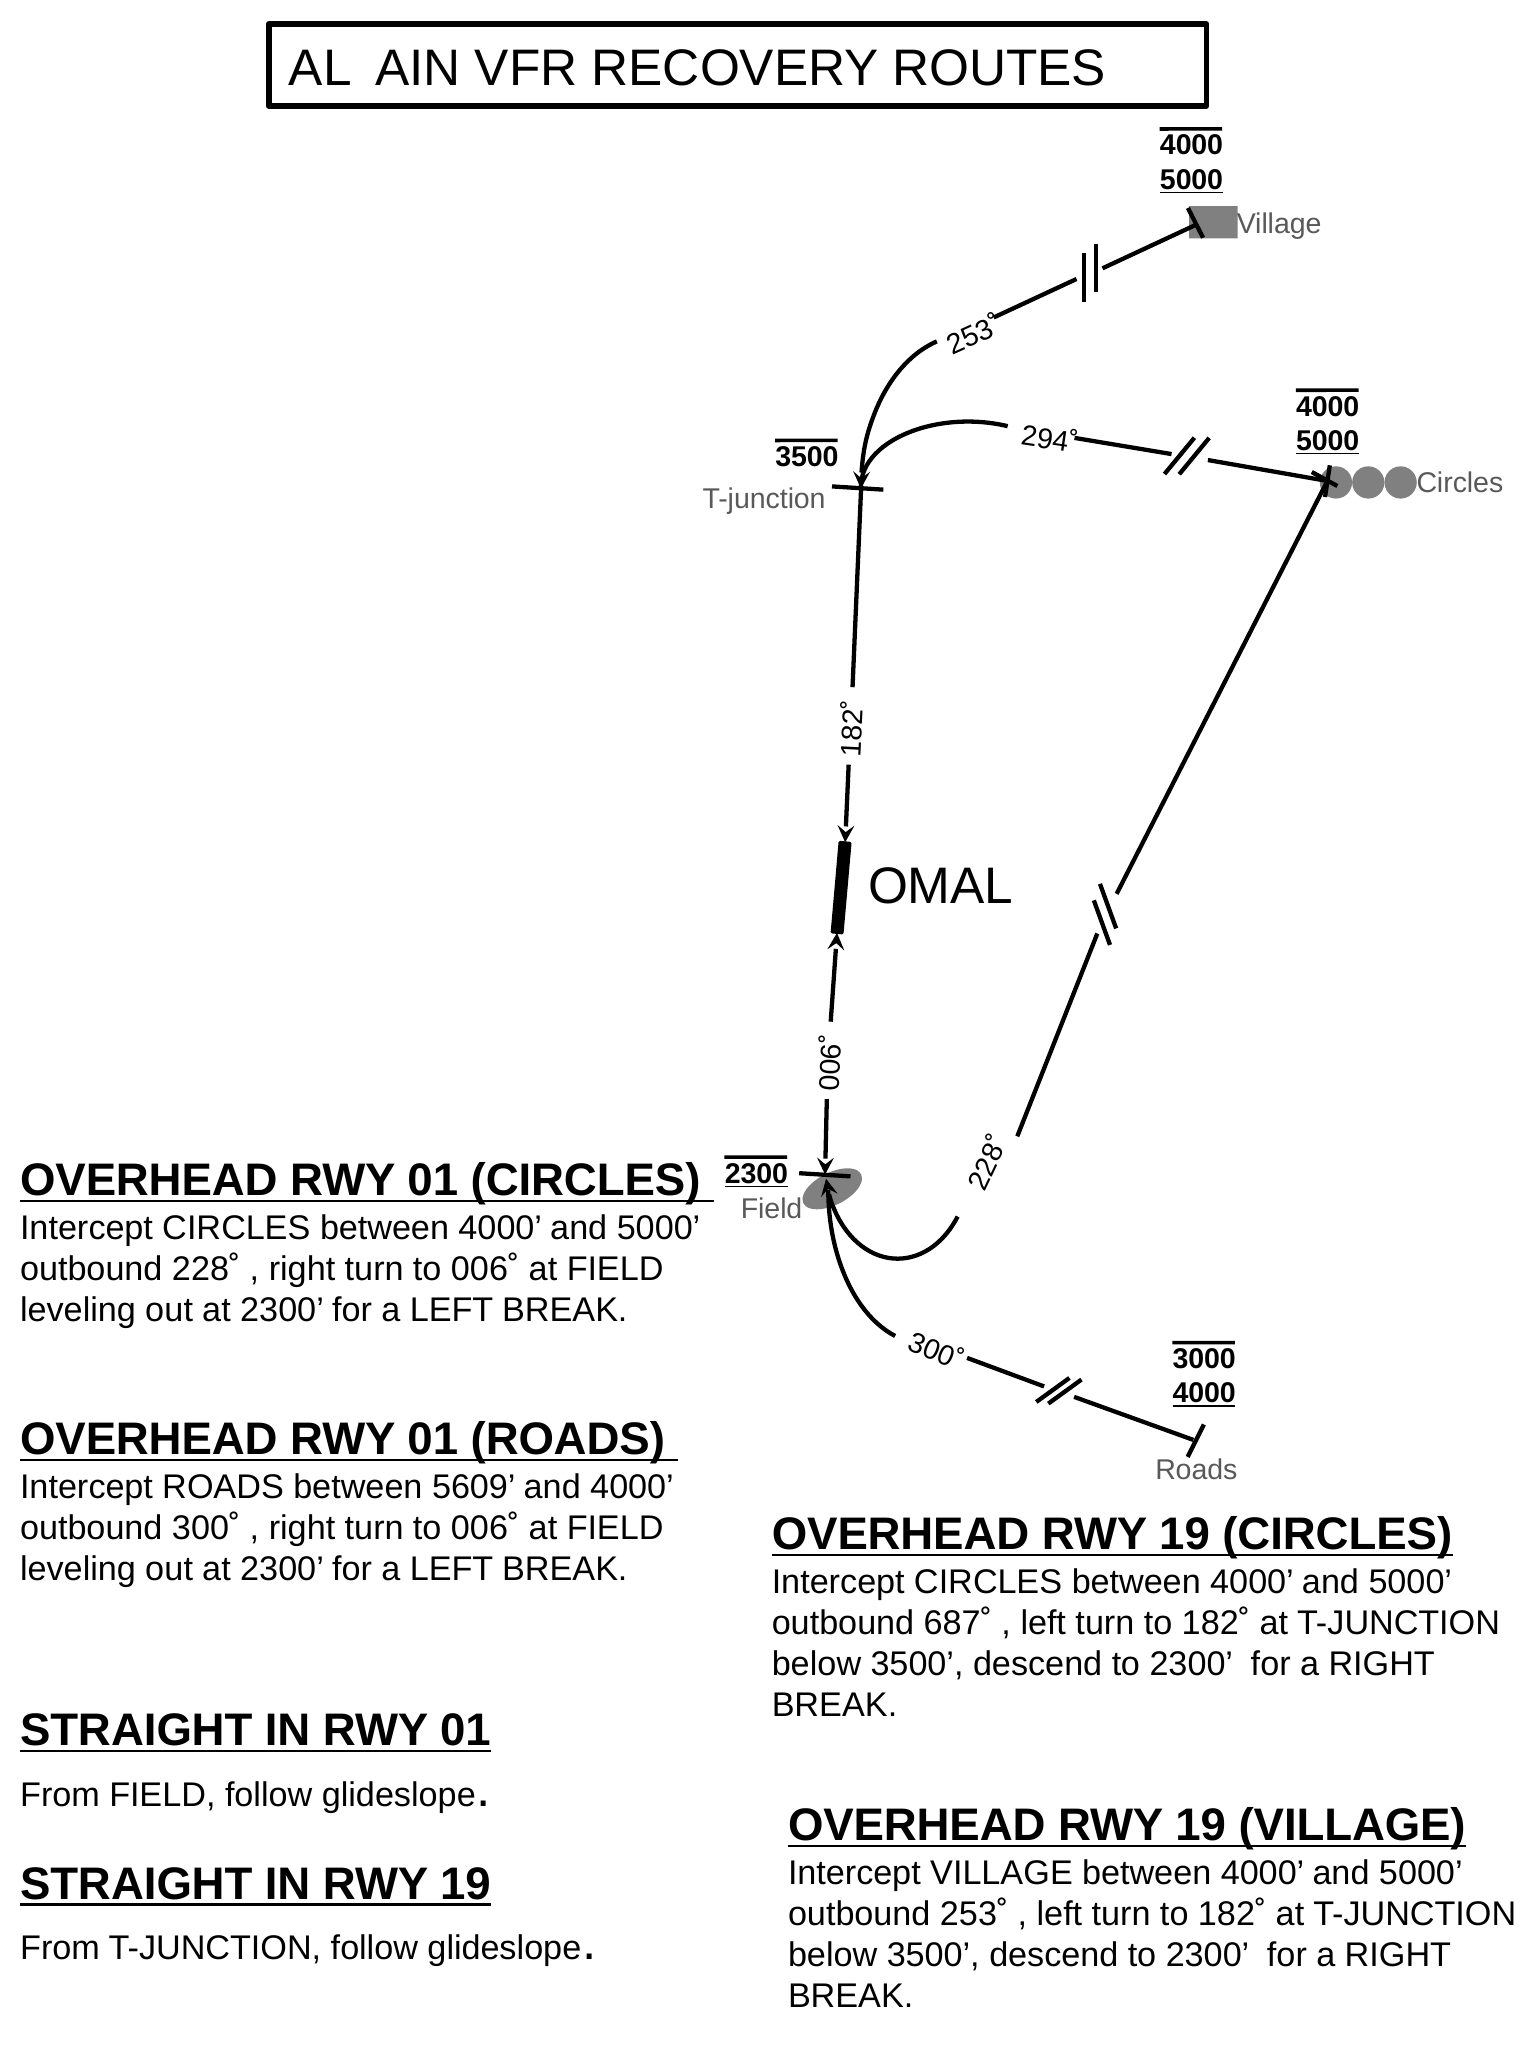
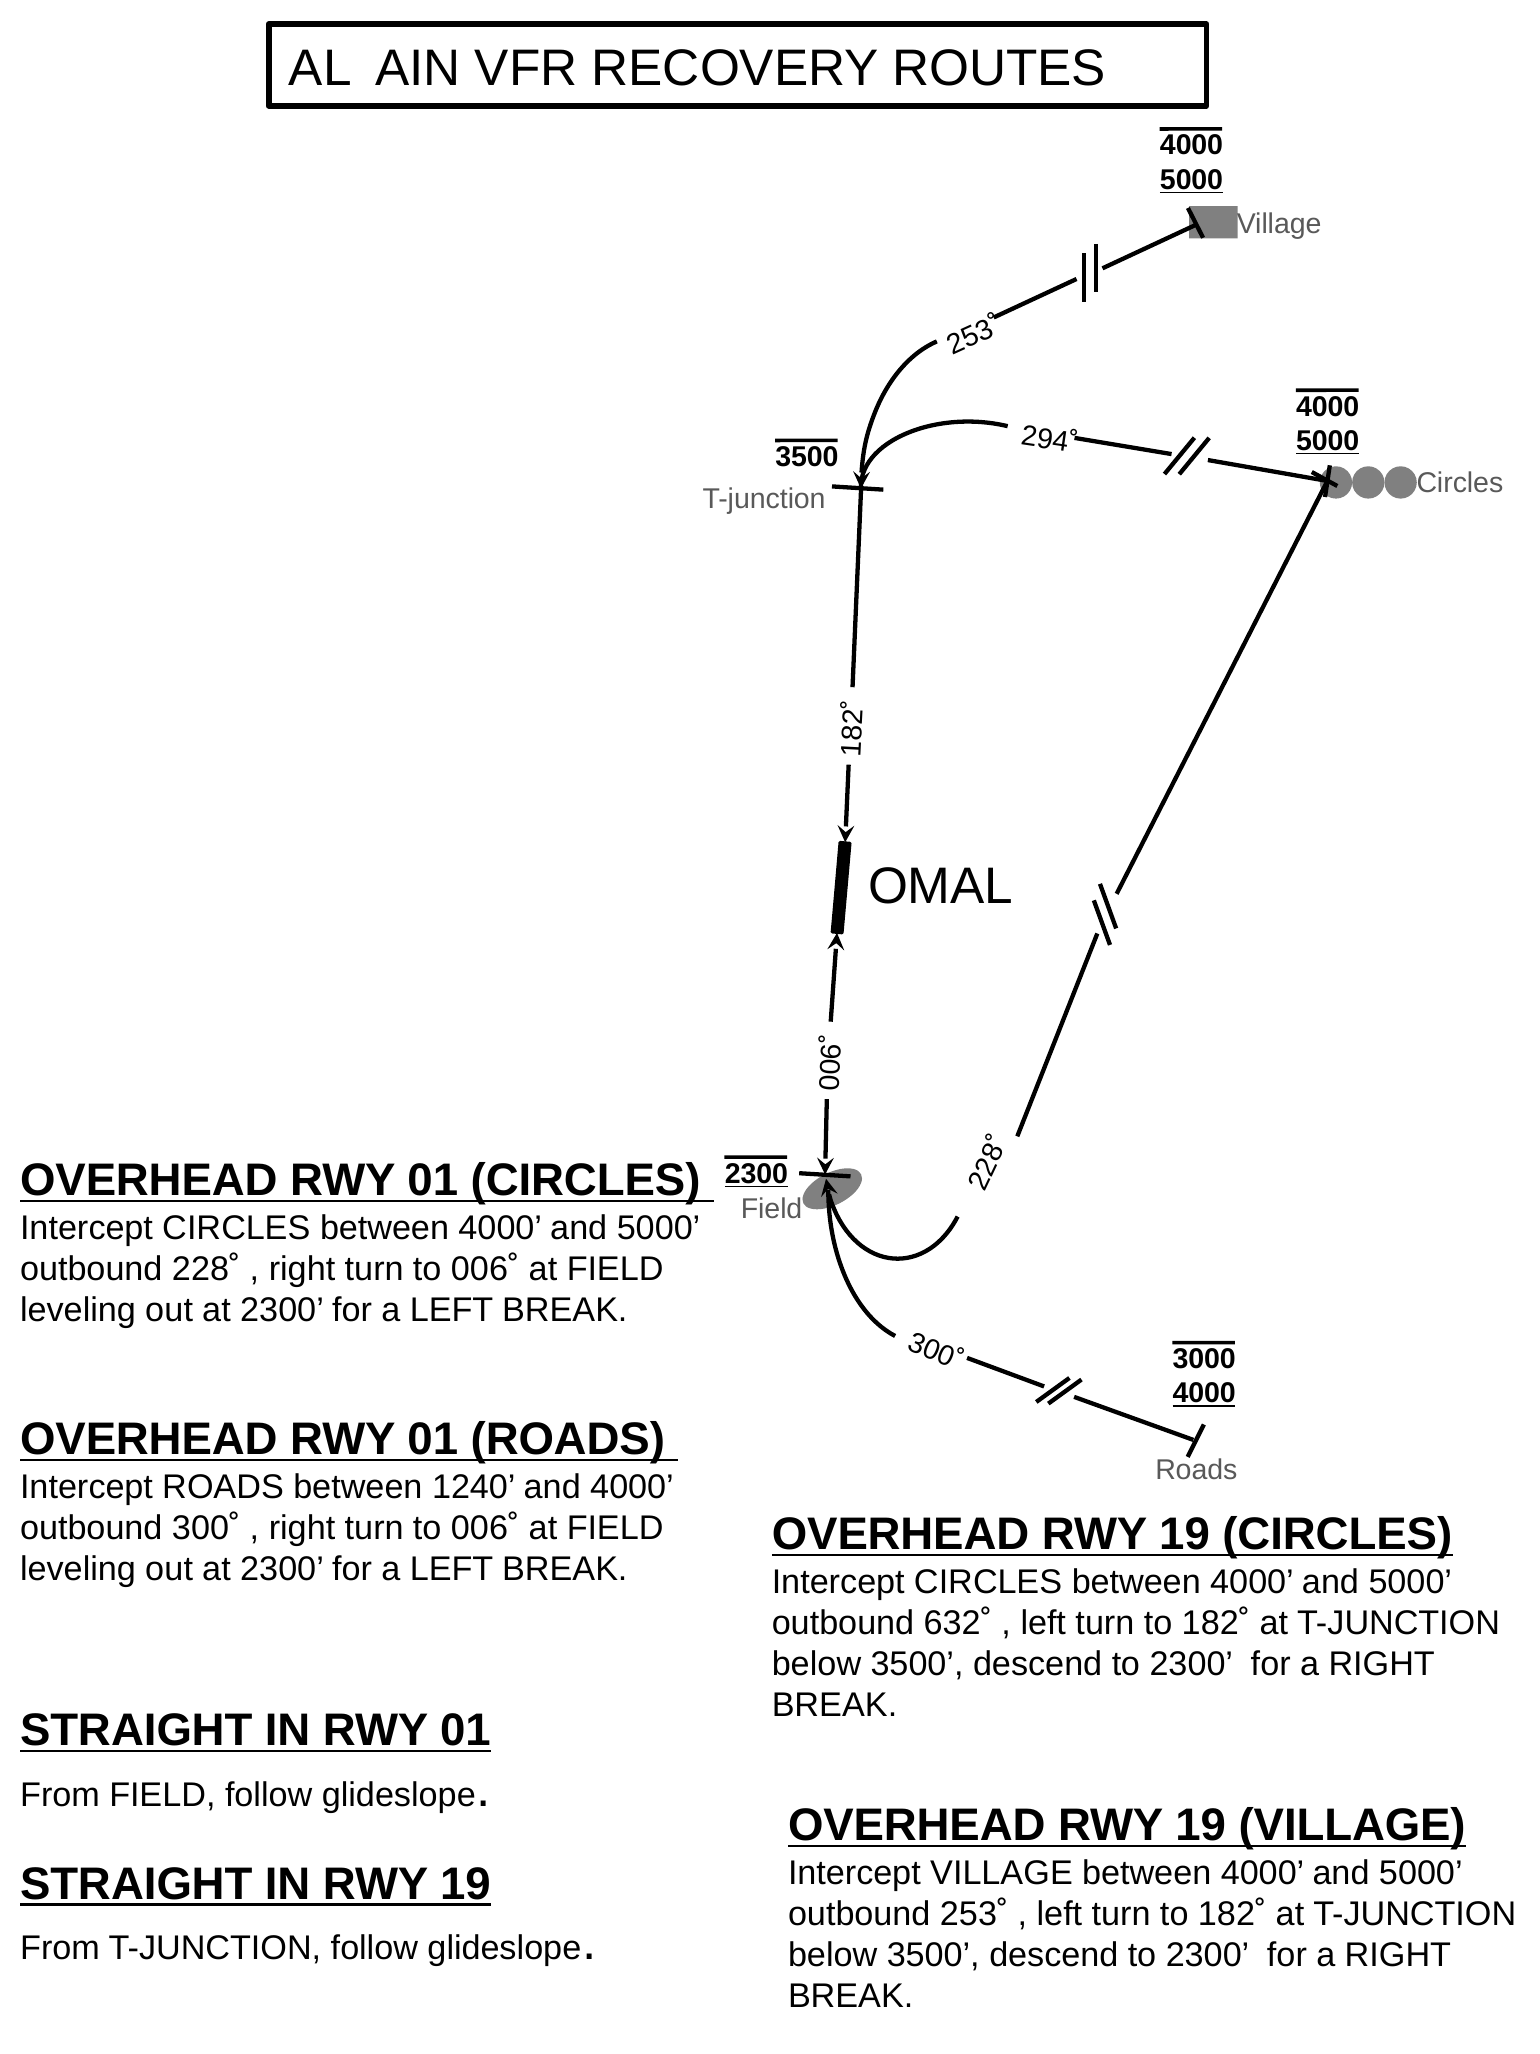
5609: 5609 -> 1240
687˚: 687˚ -> 632˚
